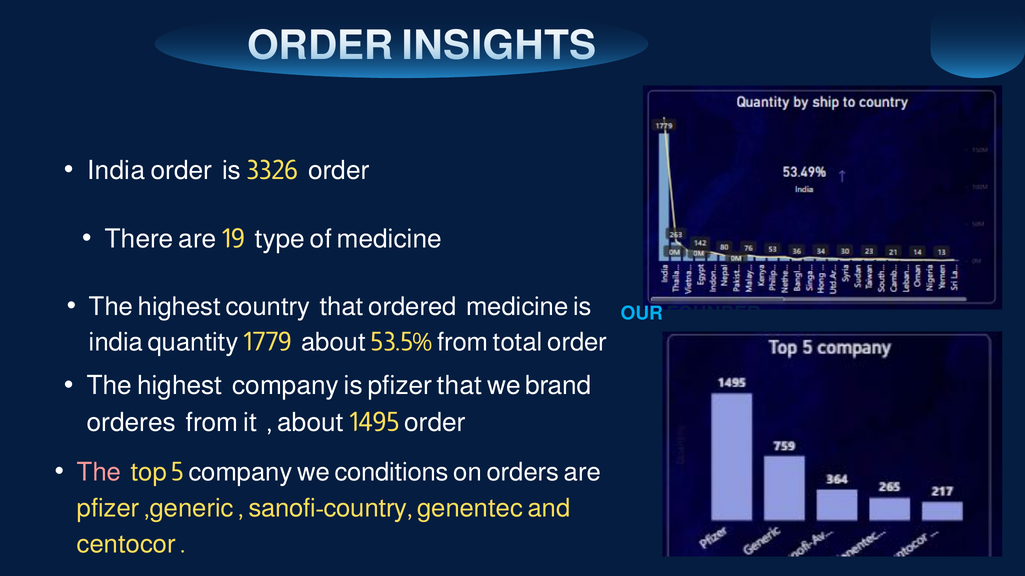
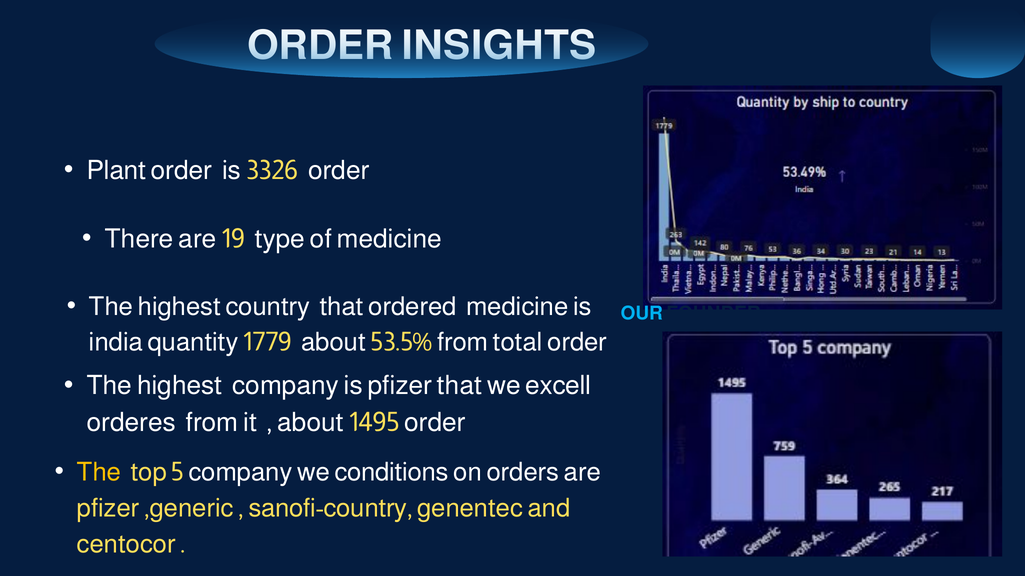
India at (116, 171): India -> Plant
brand: brand -> excell
The at (99, 472) colour: pink -> yellow
